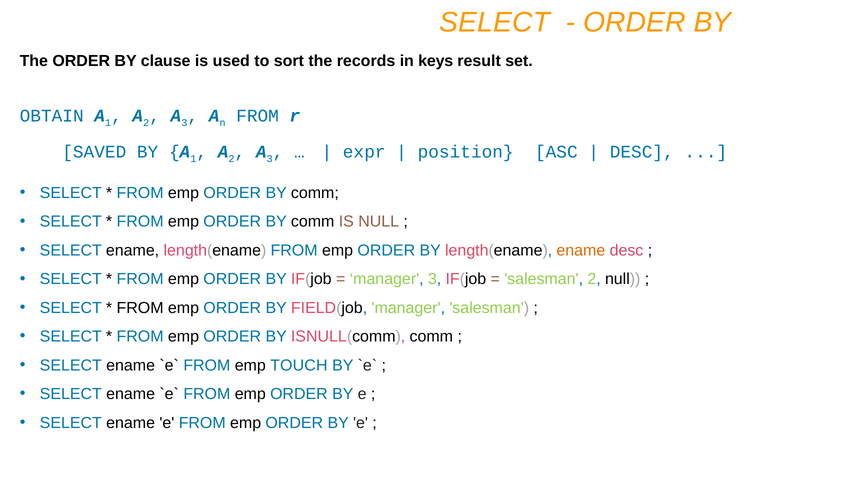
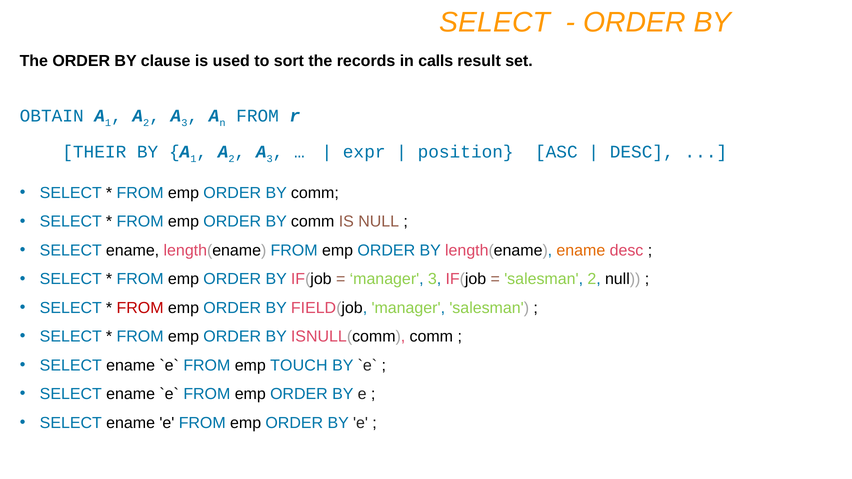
keys: keys -> calls
SAVED: SAVED -> THEIR
FROM at (140, 308) colour: black -> red
